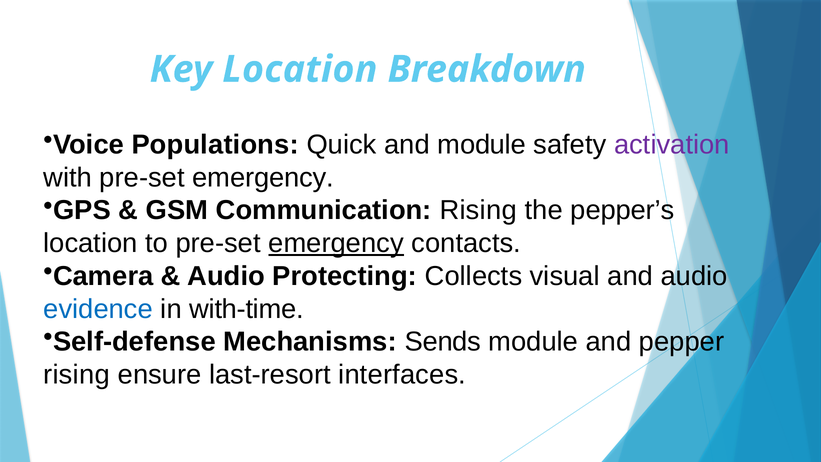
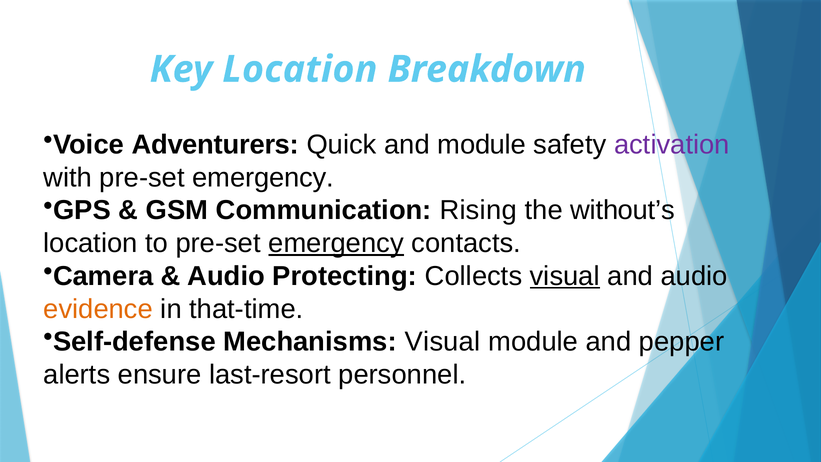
Populations: Populations -> Adventurers
pepper’s: pepper’s -> without’s
visual at (565, 276) underline: none -> present
evidence colour: blue -> orange
with-time: with-time -> that-time
Mechanisms Sends: Sends -> Visual
rising at (77, 375): rising -> alerts
interfaces: interfaces -> personnel
